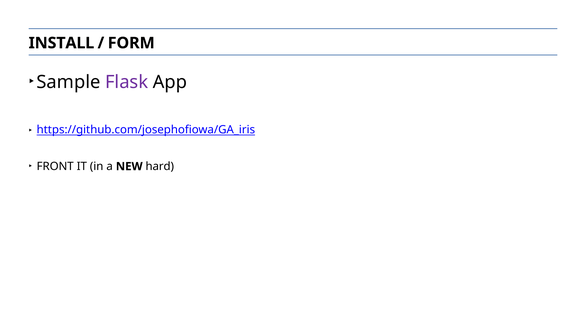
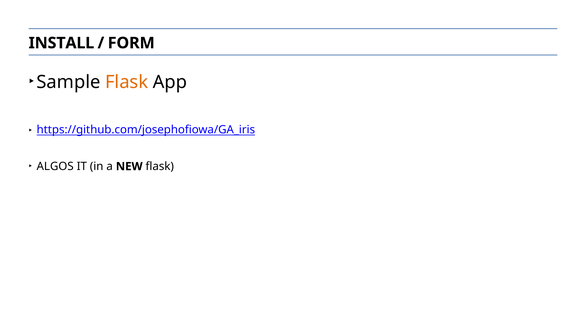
Flask at (127, 82) colour: purple -> orange
FRONT: FRONT -> ALGOS
NEW hard: hard -> flask
